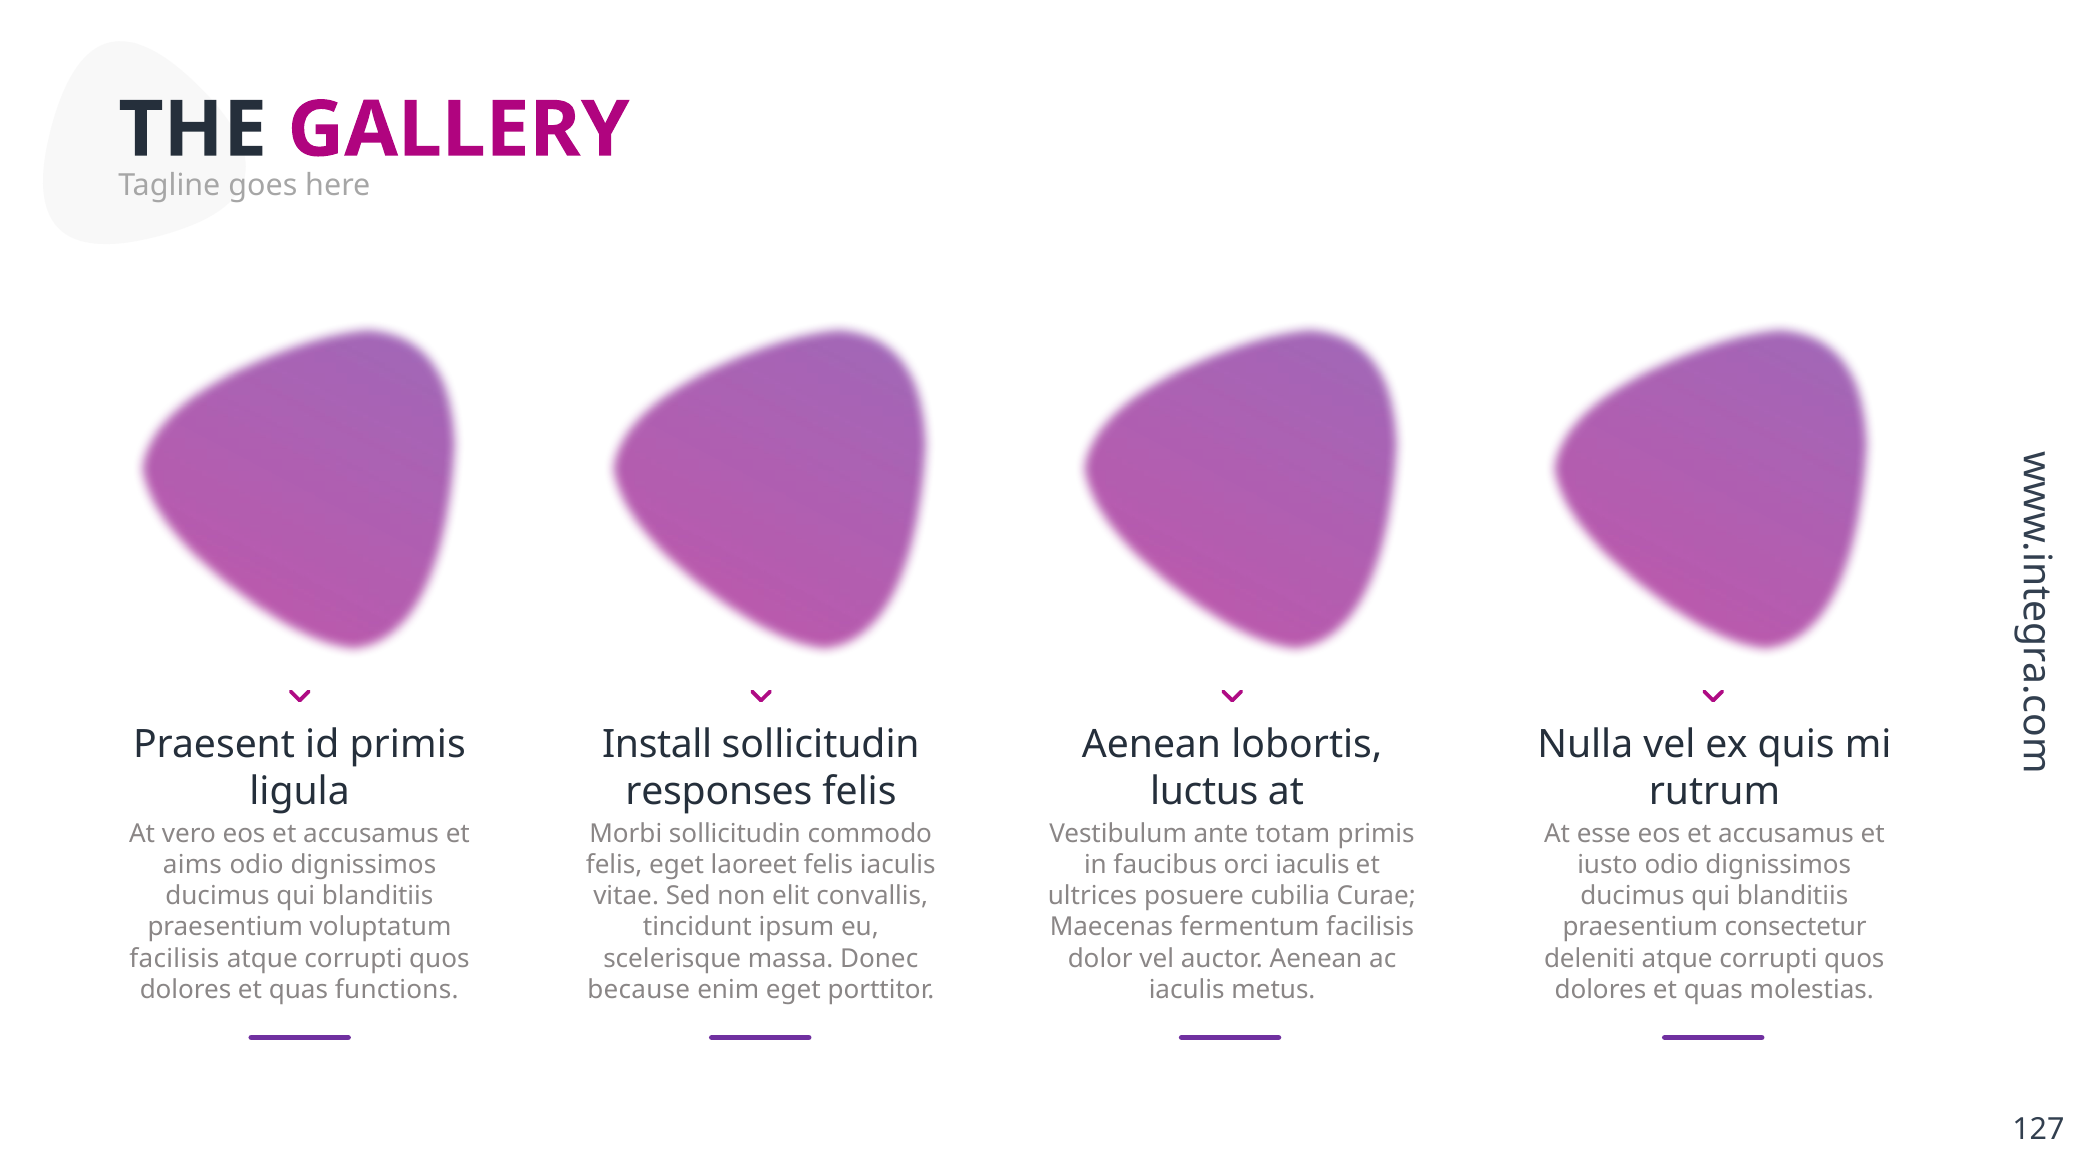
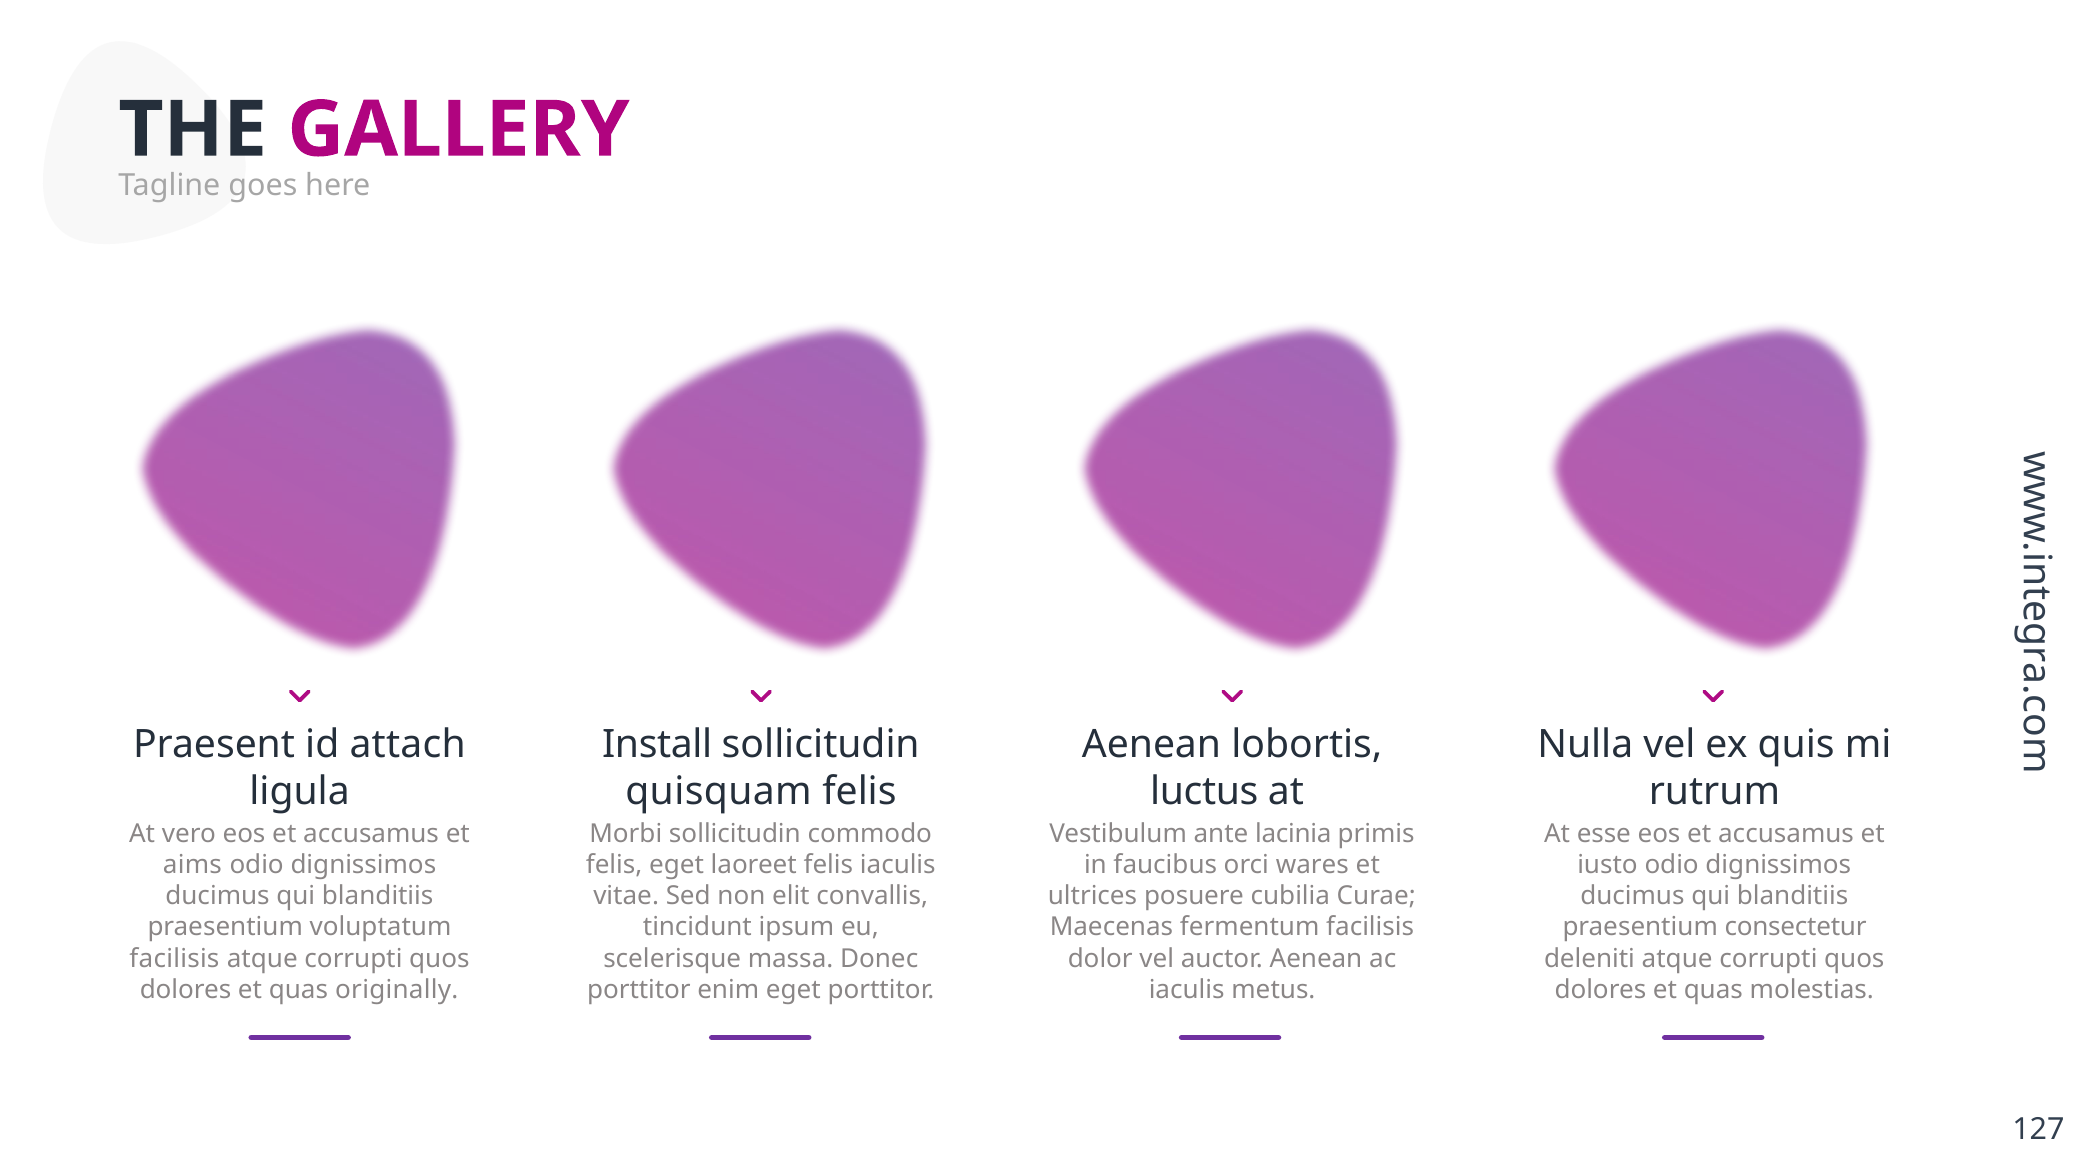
id primis: primis -> attach
responses: responses -> quisquam
totam: totam -> lacinia
orci iaculis: iaculis -> wares
functions: functions -> originally
because at (639, 990): because -> porttitor
